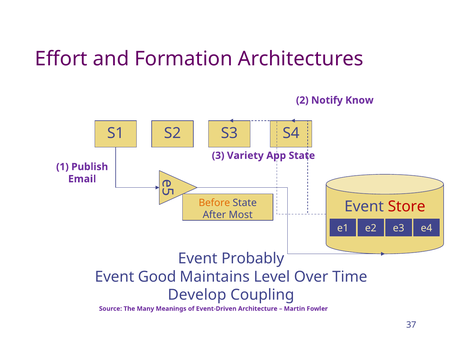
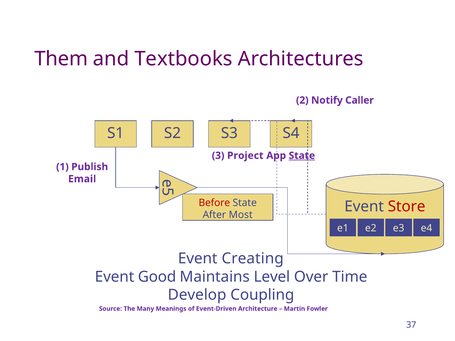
Effort: Effort -> Them
Formation: Formation -> Textbooks
Know: Know -> Caller
Variety: Variety -> Project
State at (302, 156) underline: none -> present
Before colour: orange -> red
Probably: Probably -> Creating
